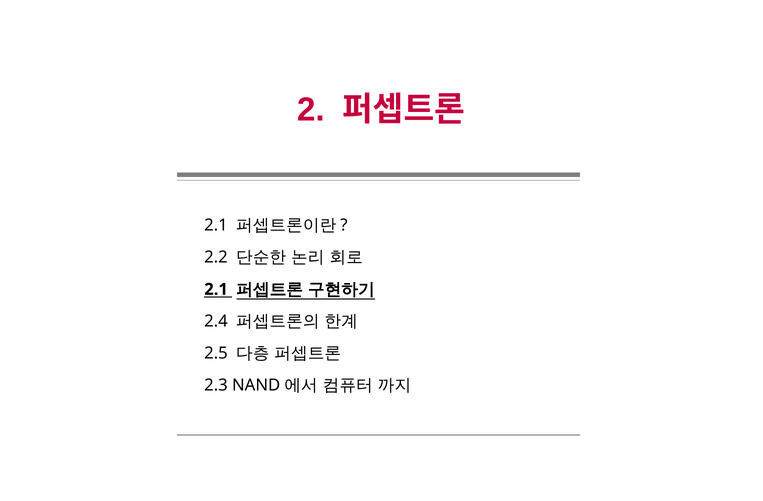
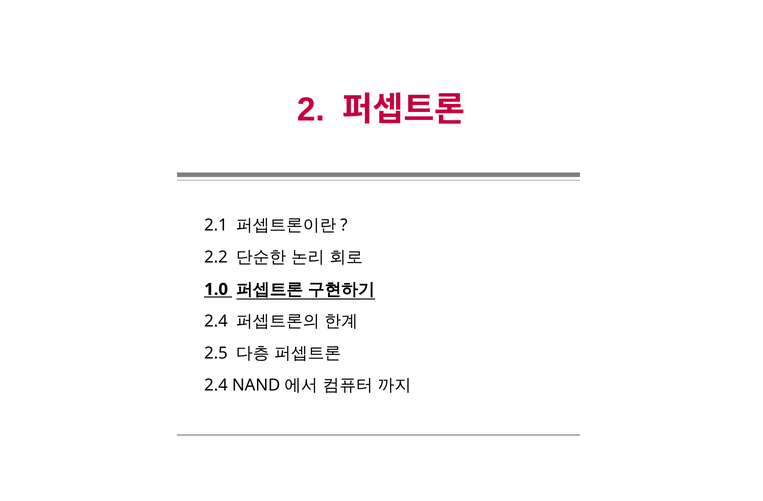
2.1 at (216, 289): 2.1 -> 1.0
2.3 at (216, 385): 2.3 -> 2.4
